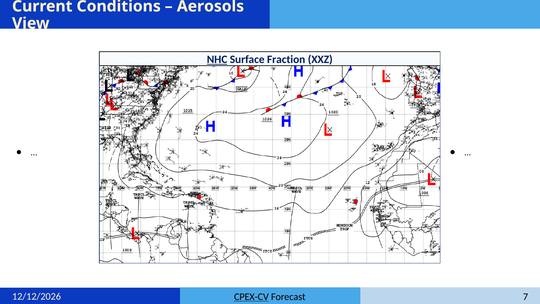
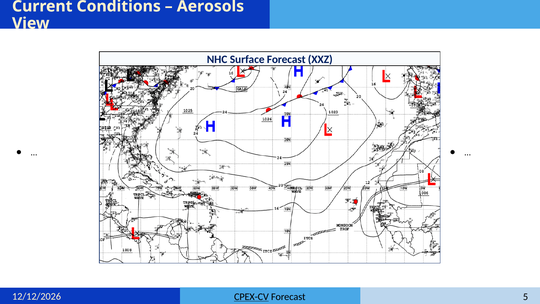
NHC underline: present -> none
Surface Fraction: Fraction -> Forecast
7: 7 -> 5
